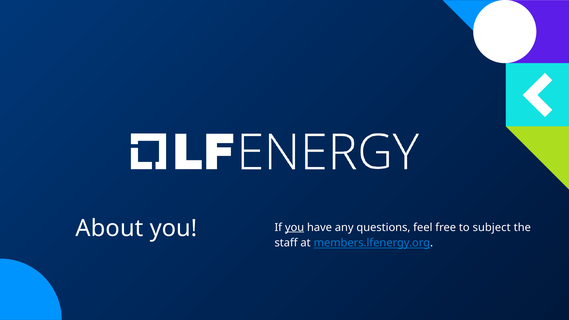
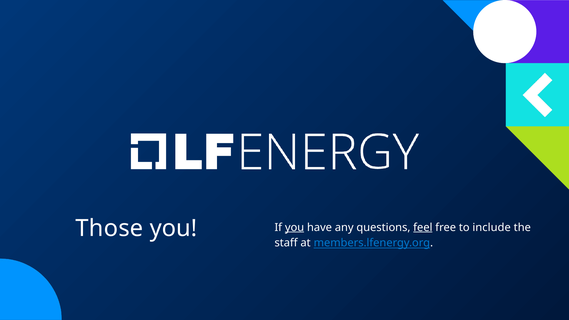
About: About -> Those
feel underline: none -> present
subject: subject -> include
